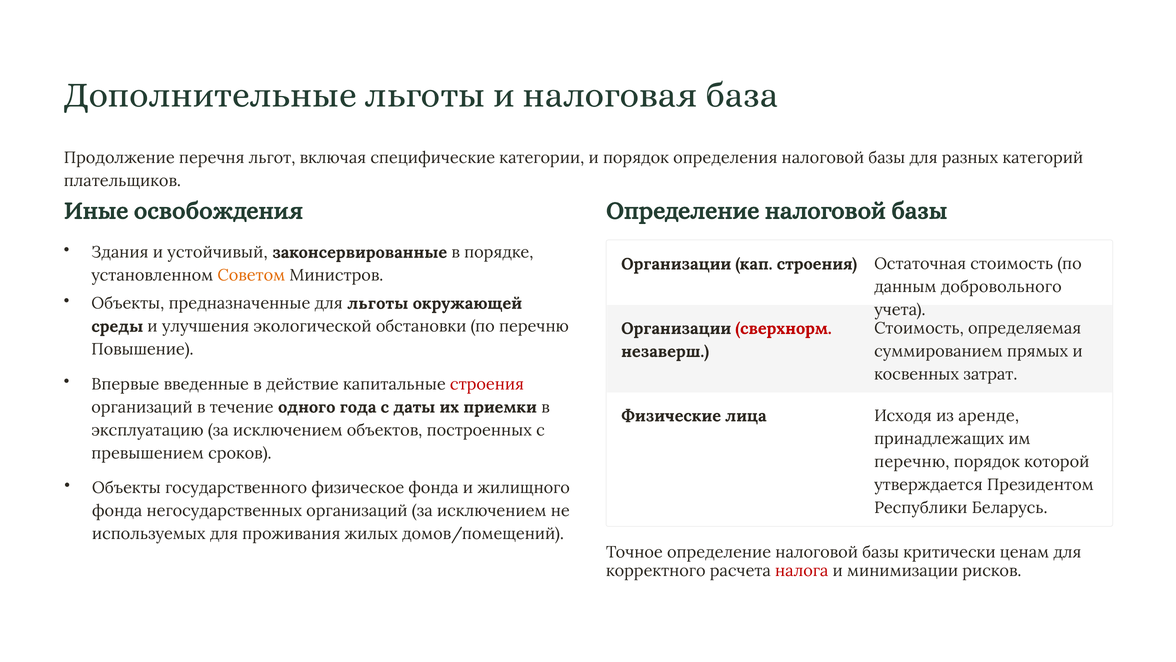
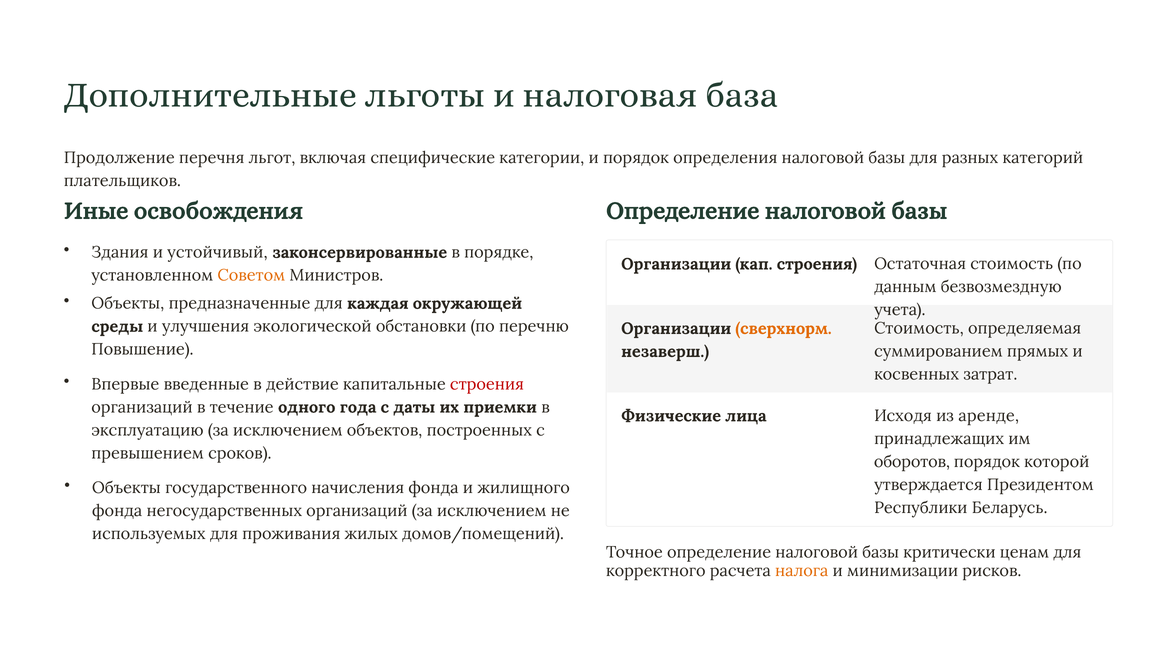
добровольного: добровольного -> безвозмездную
для льготы: льготы -> каждая
сверхнорм colour: red -> orange
перечню at (912, 462): перечню -> оборотов
физическое: физическое -> начисления
налога colour: red -> orange
